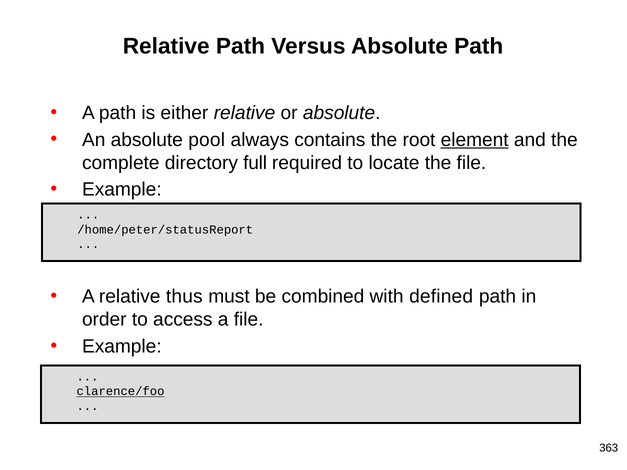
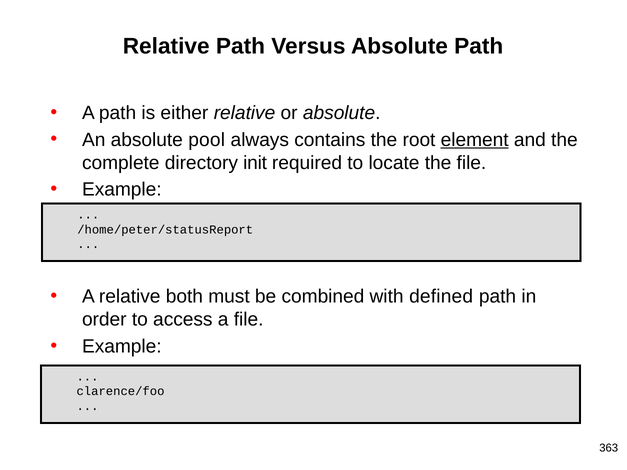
full: full -> init
thus: thus -> both
clarence/foo underline: present -> none
